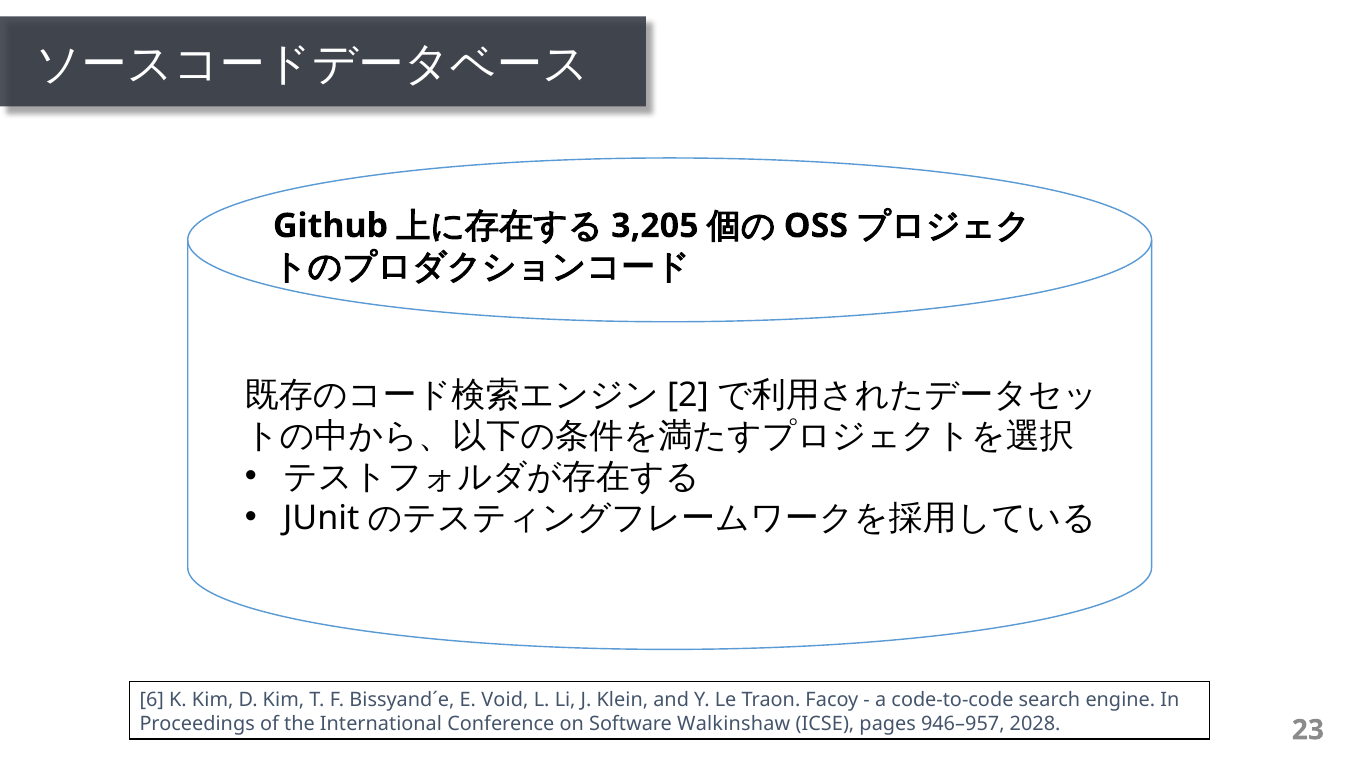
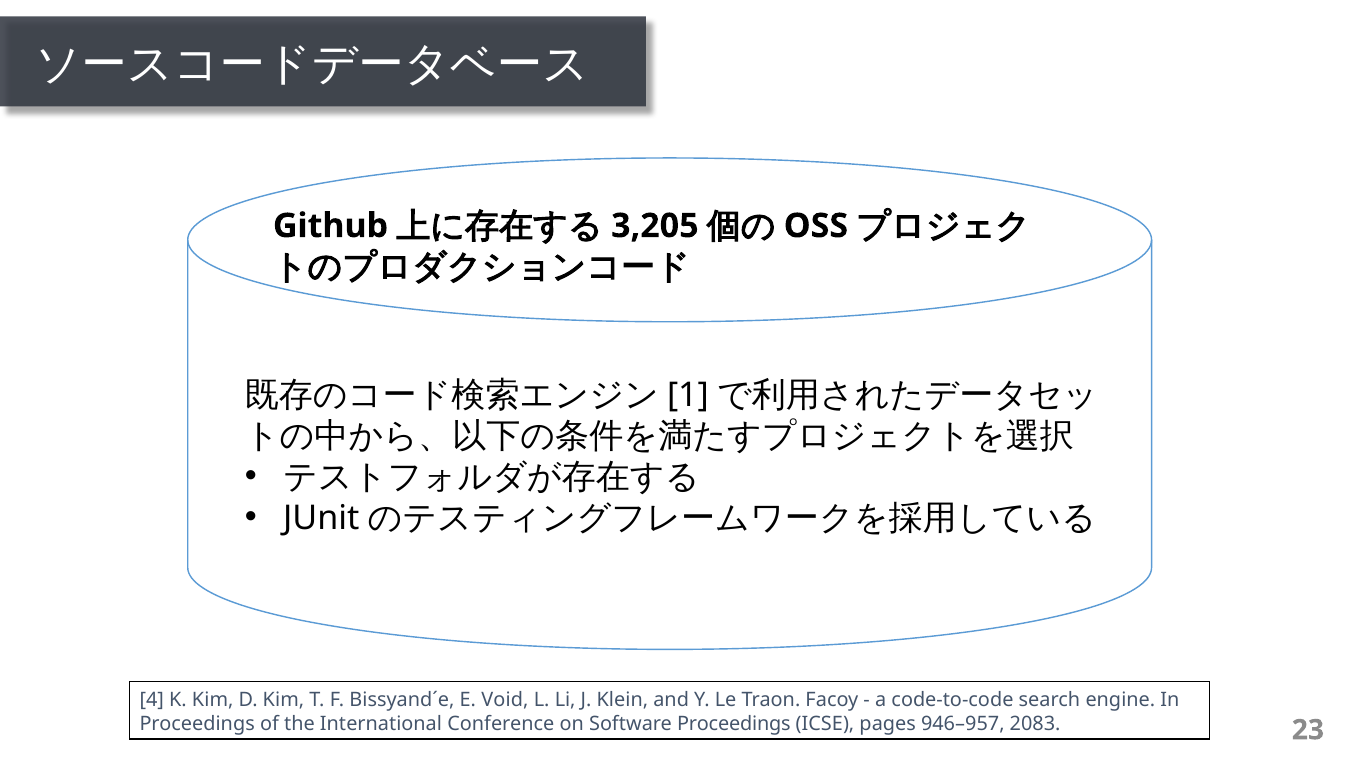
2: 2 -> 1
6: 6 -> 4
Software Walkinshaw: Walkinshaw -> Proceedings
2028: 2028 -> 2083
